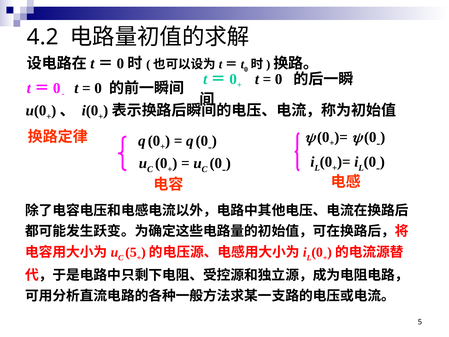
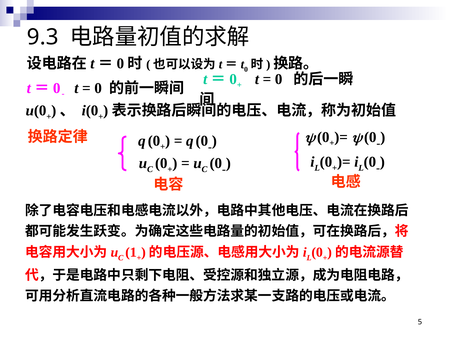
4.2: 4.2 -> 9.3
5 at (131, 252): 5 -> 1
